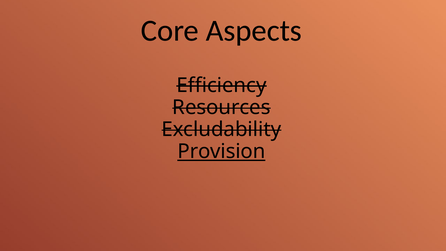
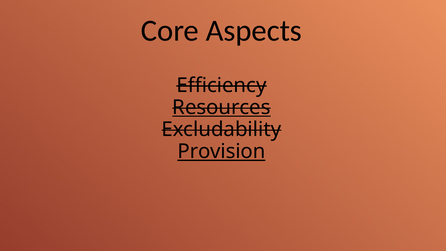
Resources underline: none -> present
